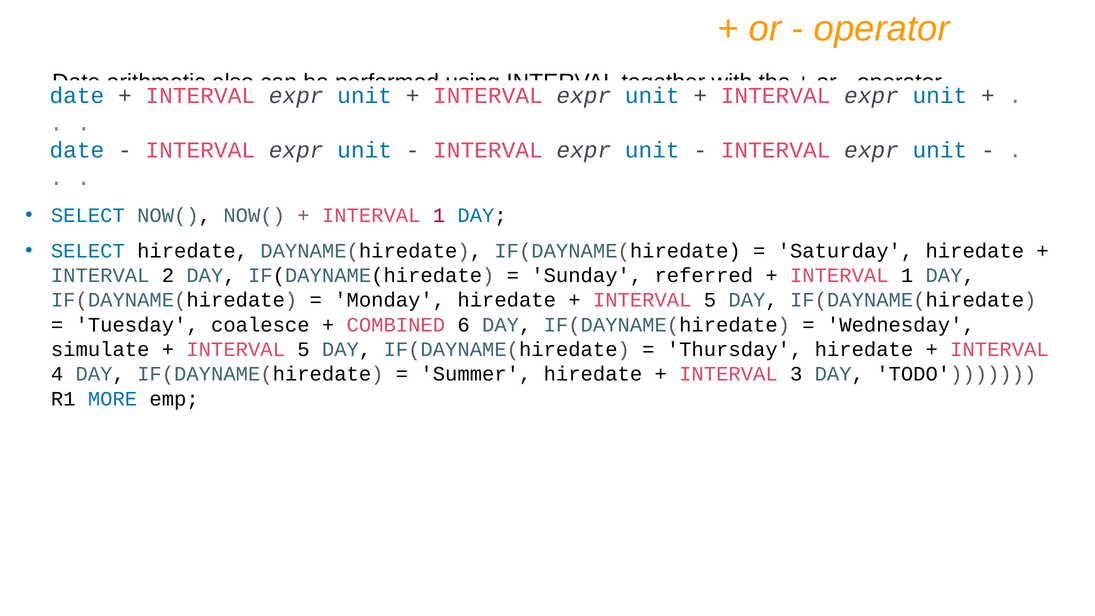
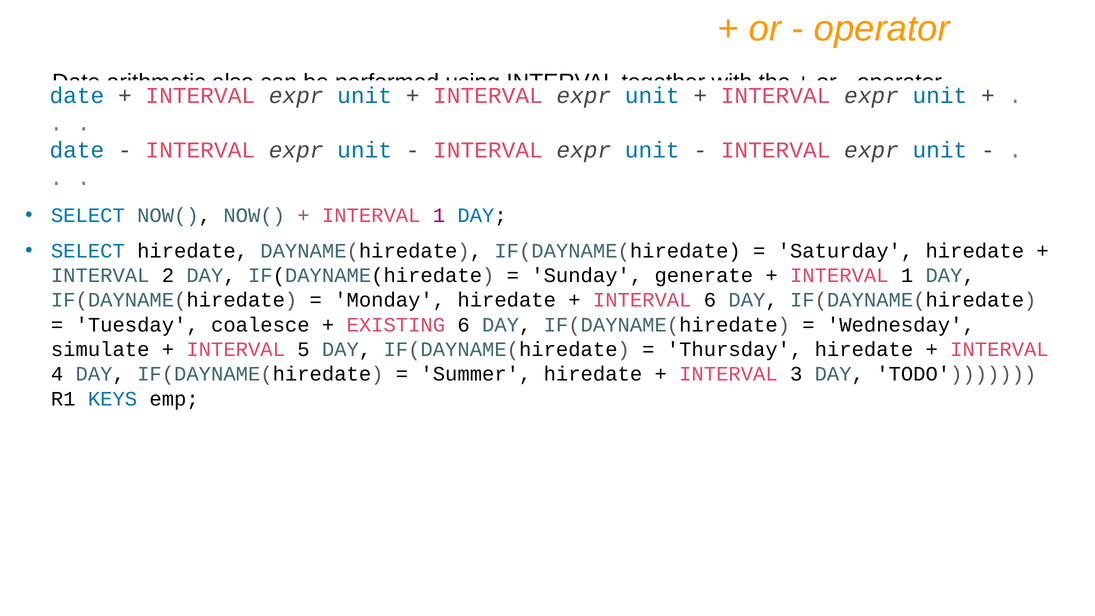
referred: referred -> generate
5 at (710, 300): 5 -> 6
COMBINED: COMBINED -> EXISTING
MORE: MORE -> KEYS
